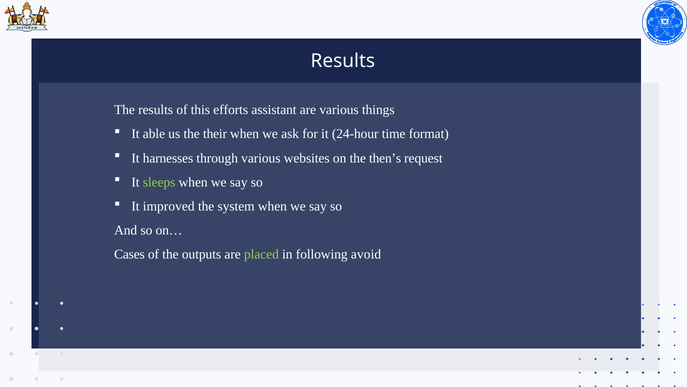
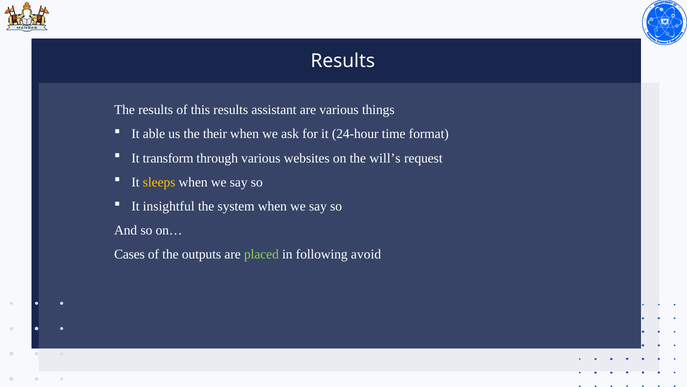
this efforts: efforts -> results
harnesses: harnesses -> transform
then’s: then’s -> will’s
sleeps colour: light green -> yellow
improved: improved -> insightful
